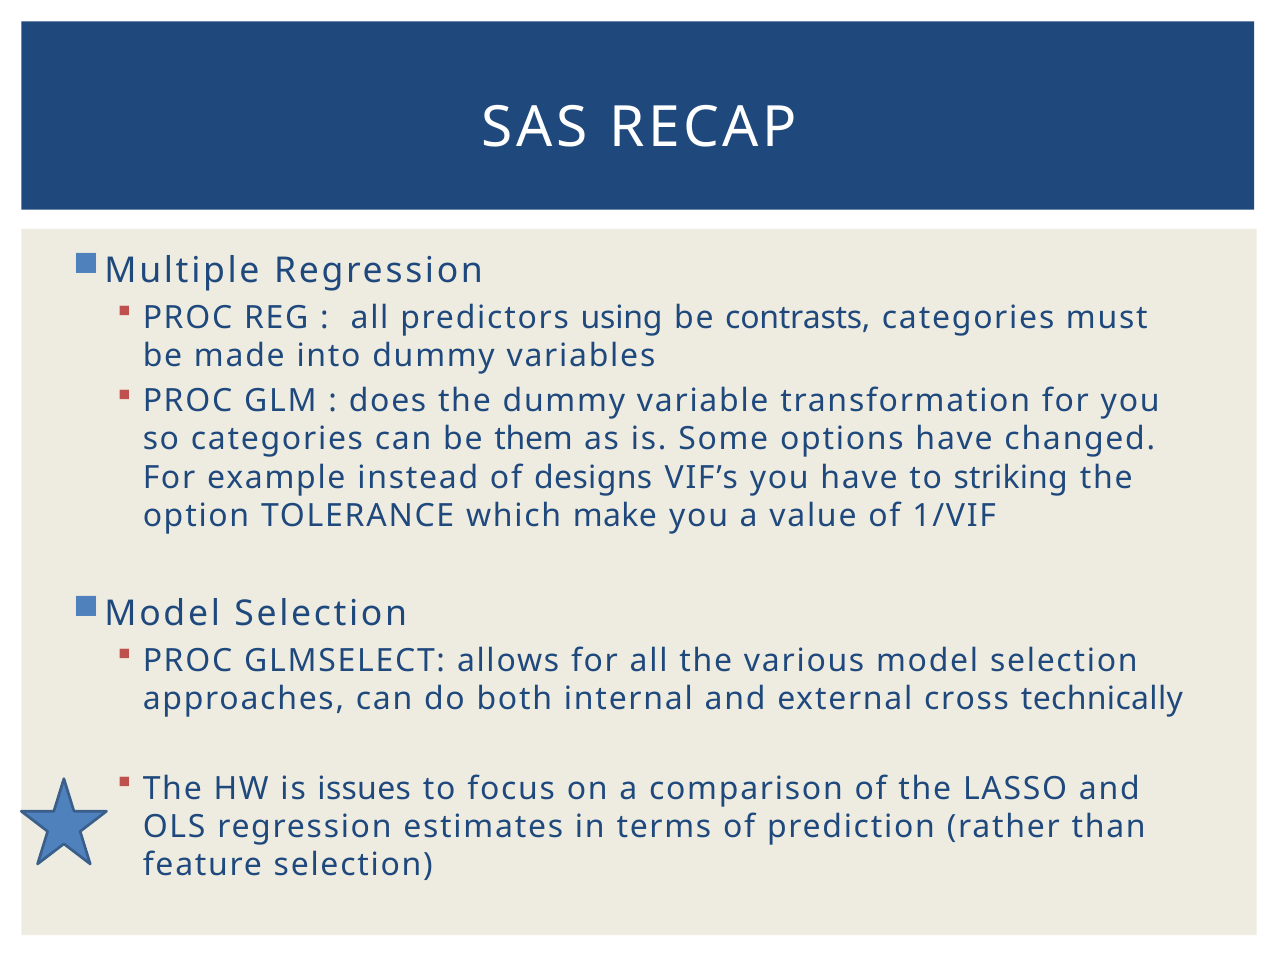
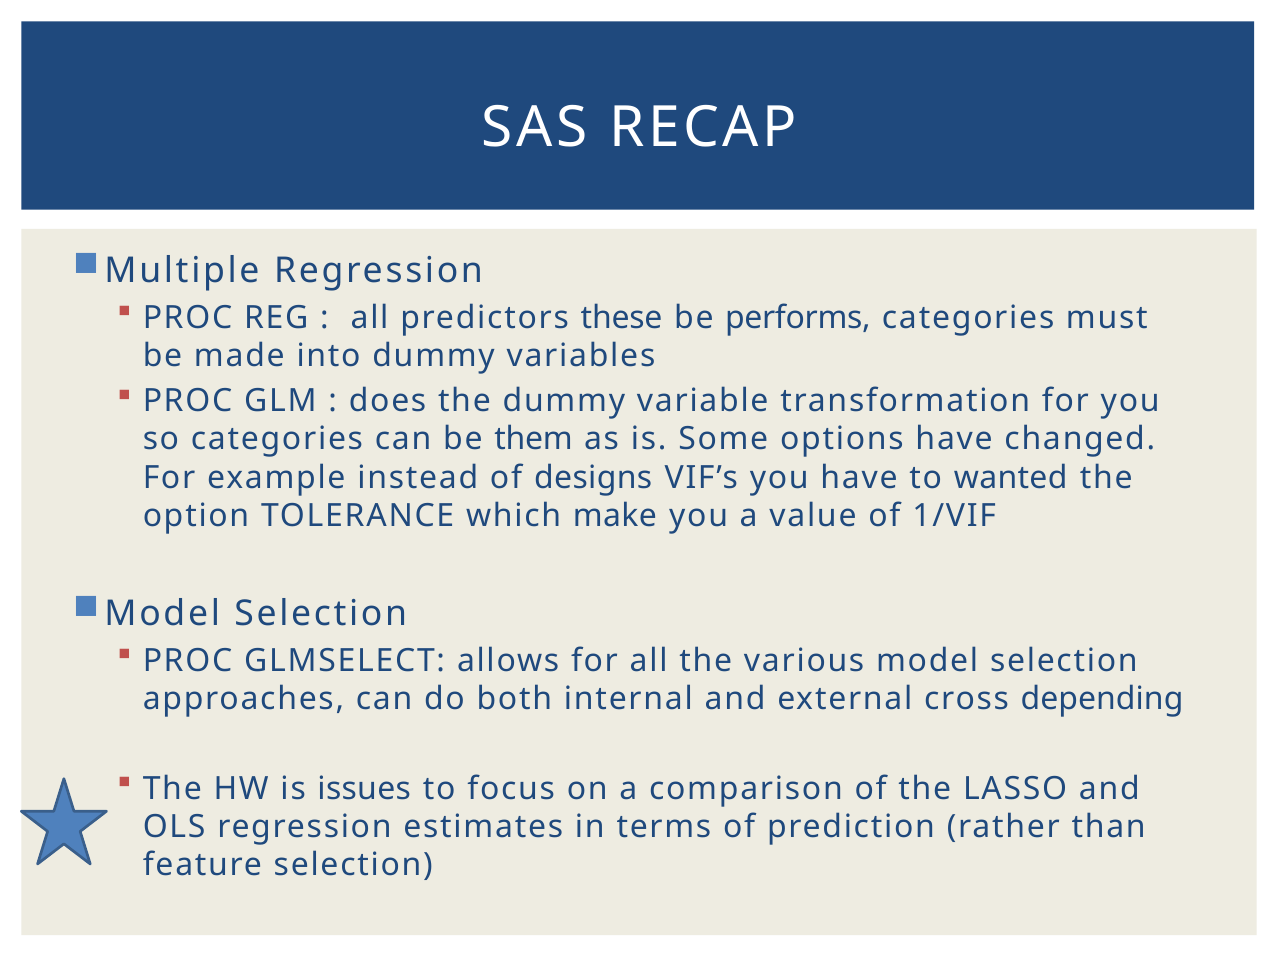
using: using -> these
contrasts: contrasts -> performs
striking: striking -> wanted
technically: technically -> depending
